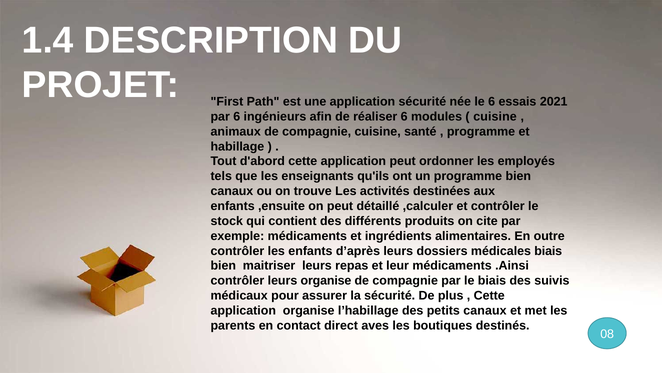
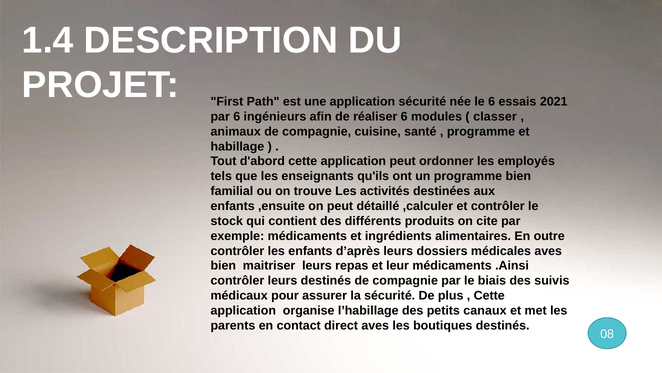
cuisine at (495, 116): cuisine -> classer
canaux at (232, 191): canaux -> familial
médicales biais: biais -> aves
leurs organise: organise -> destinés
